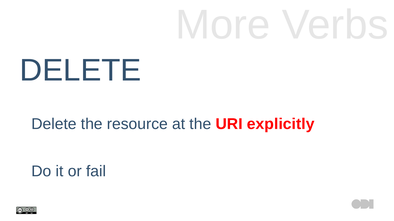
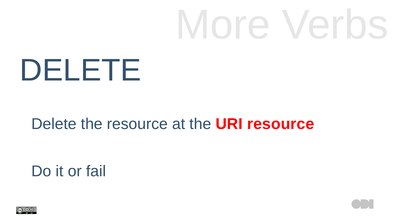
URI explicitly: explicitly -> resource
